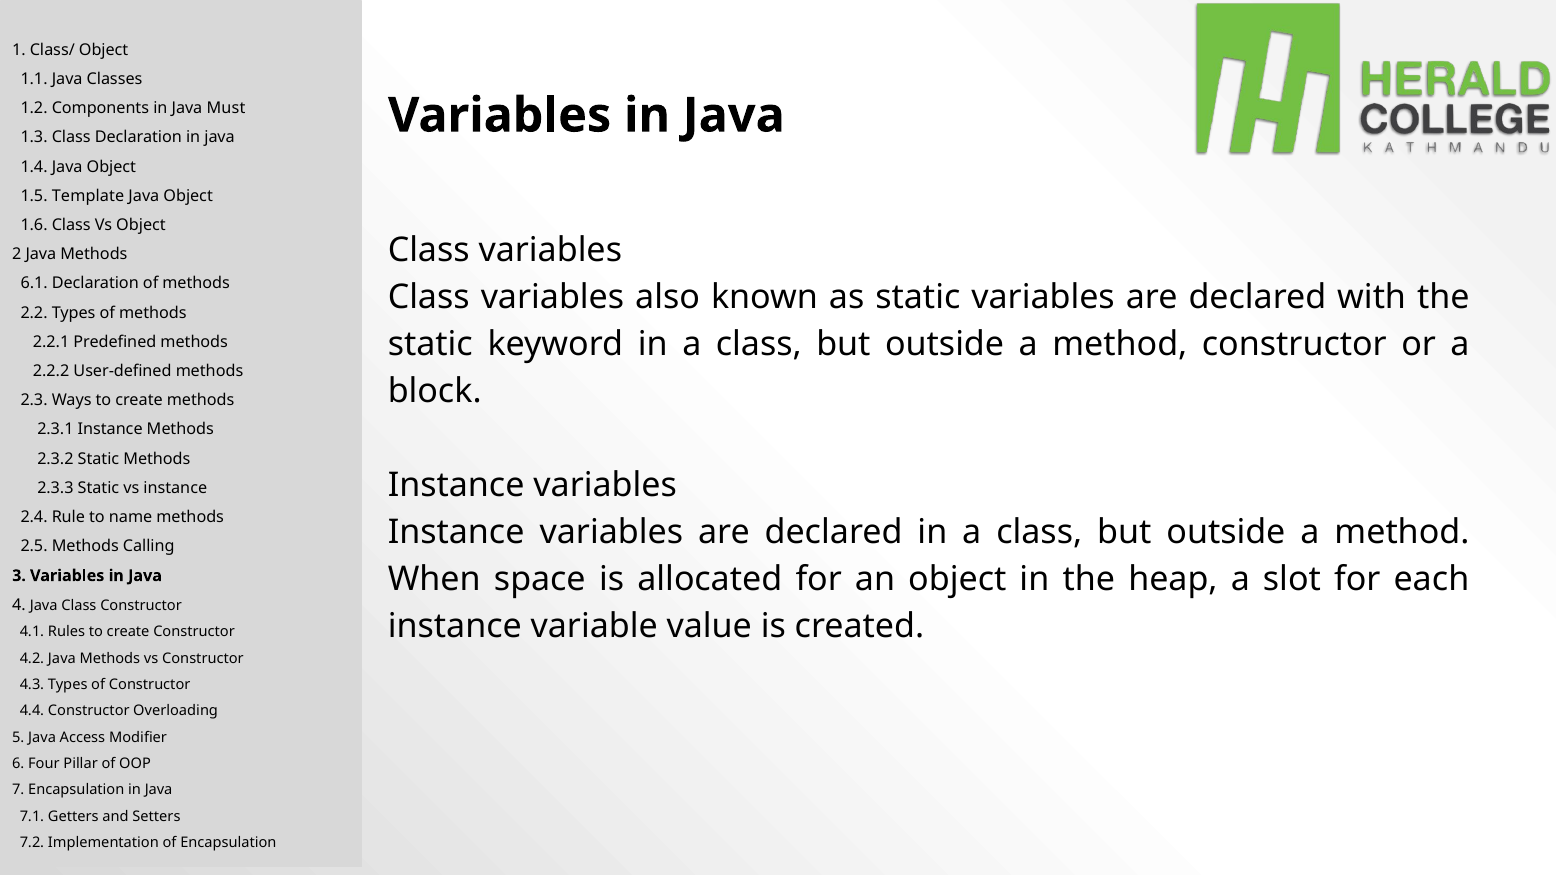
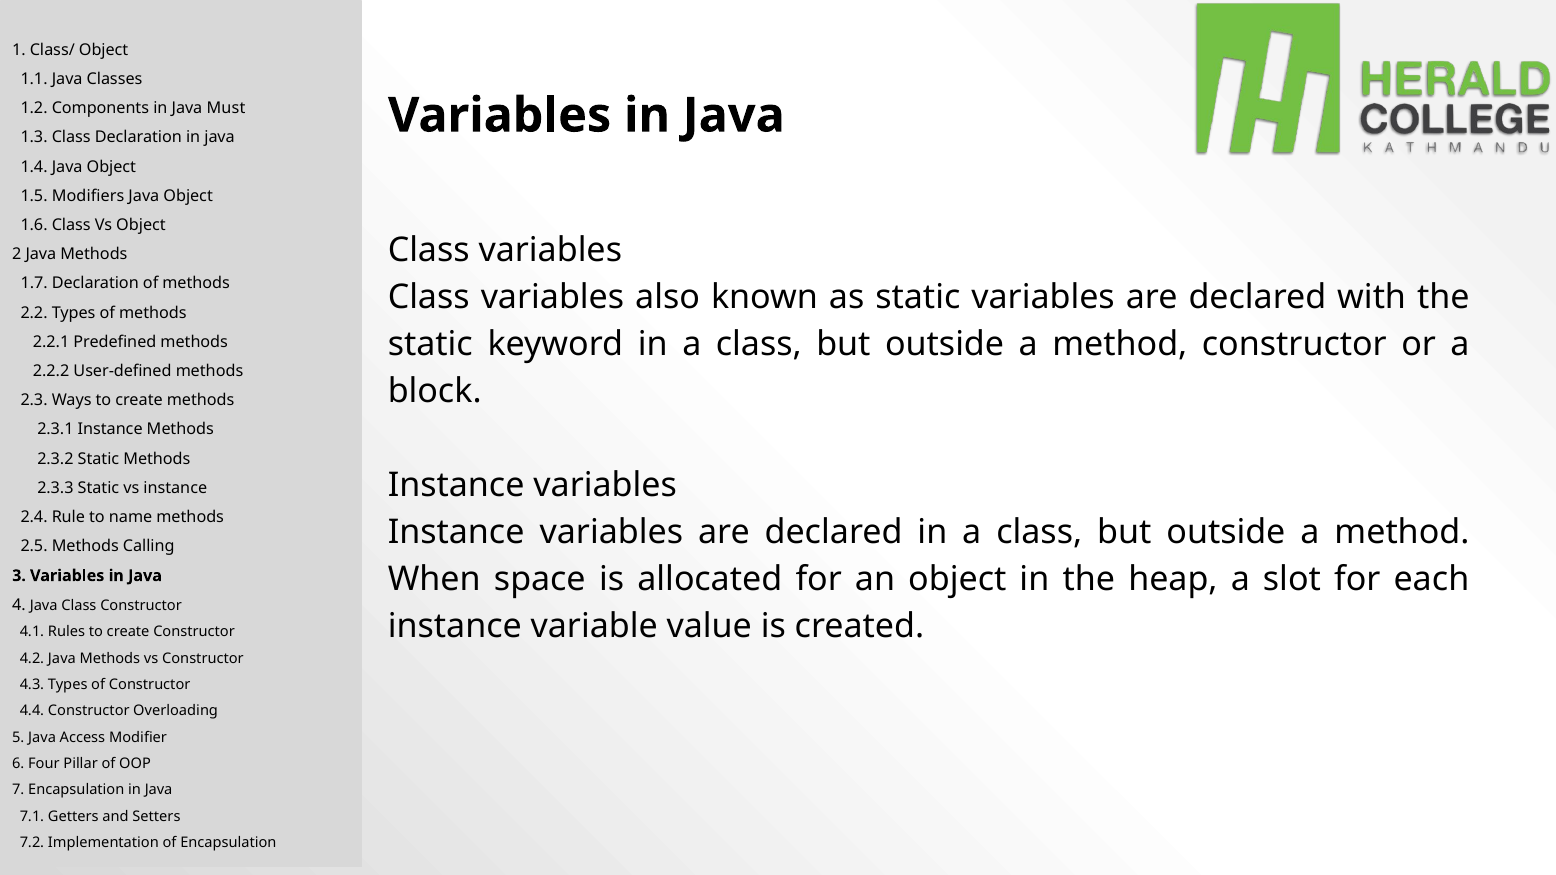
Template: Template -> Modifiers
6.1: 6.1 -> 1.7
